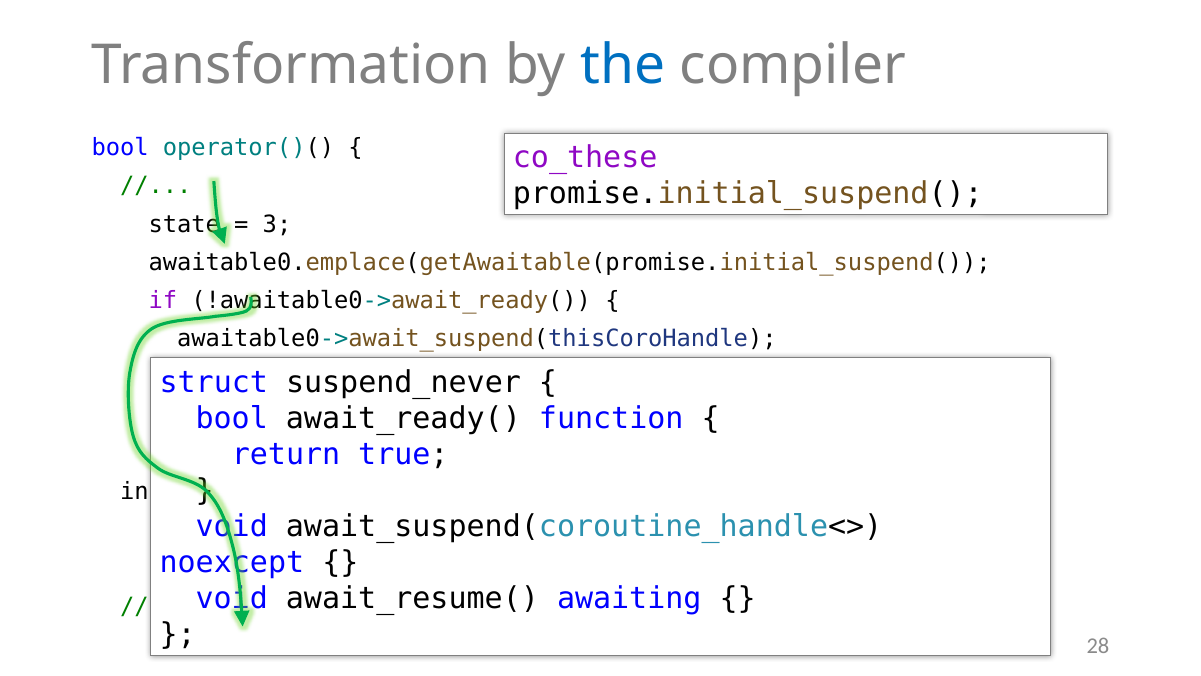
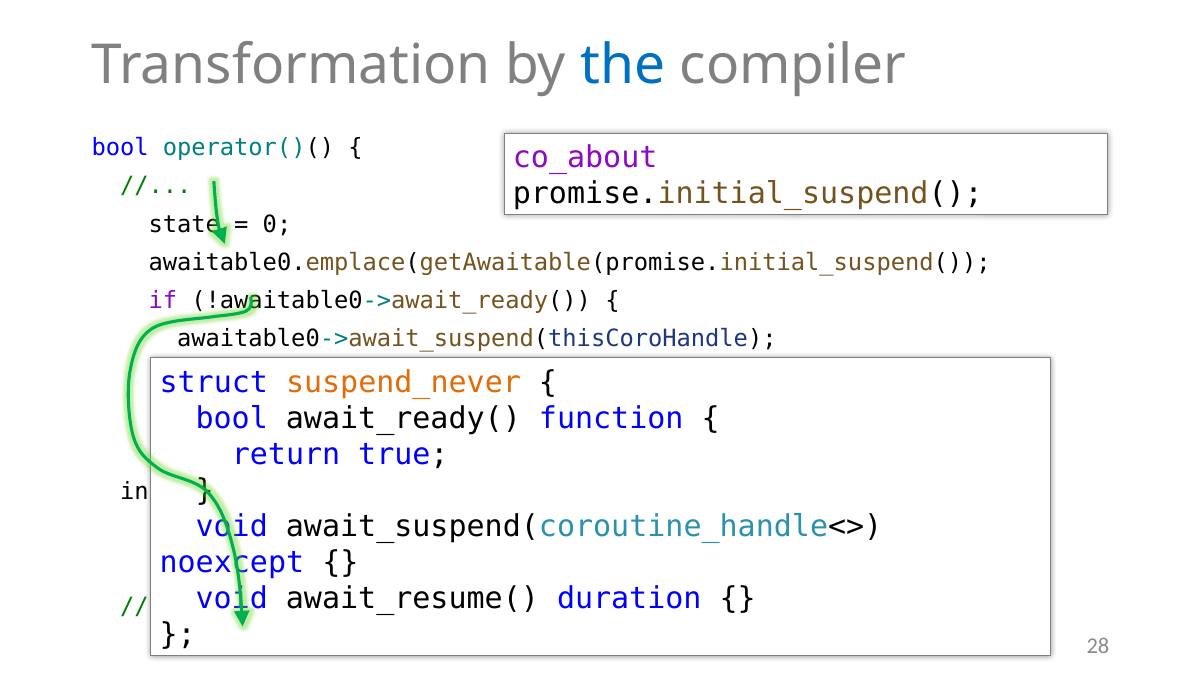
co_these: co_these -> co_about
3: 3 -> 0
suspend_never colour: black -> orange
awaiting: awaiting -> duration
